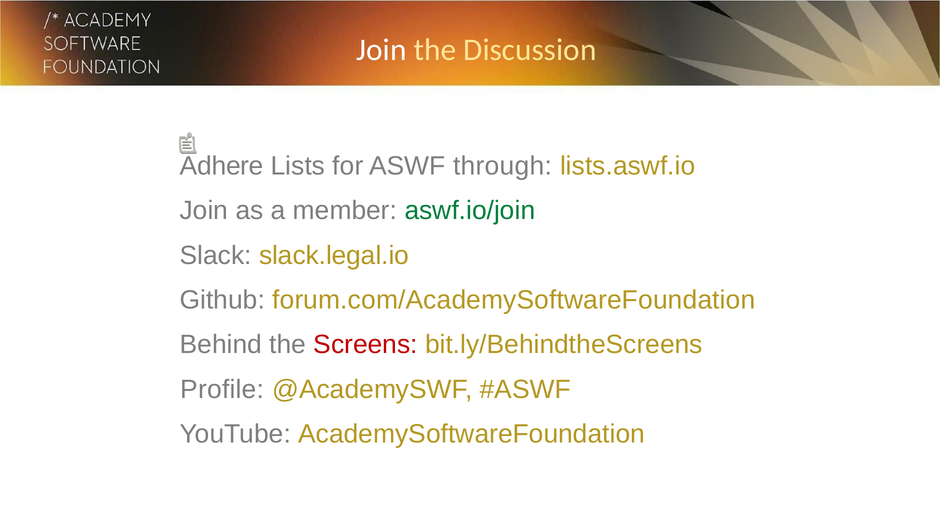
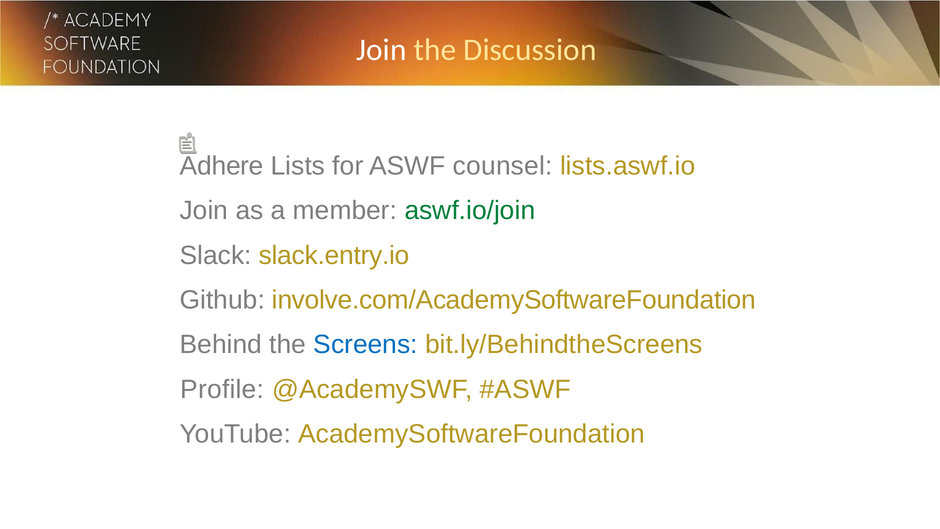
through: through -> counsel
slack.legal.io: slack.legal.io -> slack.entry.io
forum.com/AcademySoftwareFoundation: forum.com/AcademySoftwareFoundation -> involve.com/AcademySoftwareFoundation
Screens colour: red -> blue
